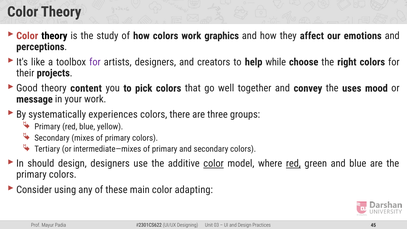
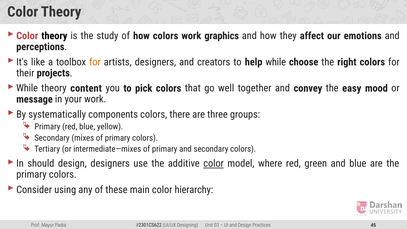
for at (95, 62) colour: purple -> orange
Good at (27, 88): Good -> While
uses: uses -> easy
experiences: experiences -> components
red at (293, 163) underline: present -> none
adapting: adapting -> hierarchy
